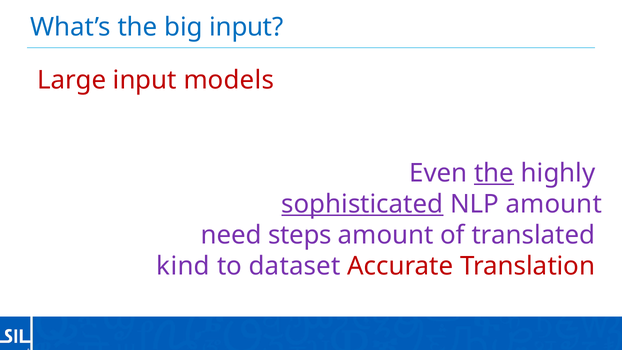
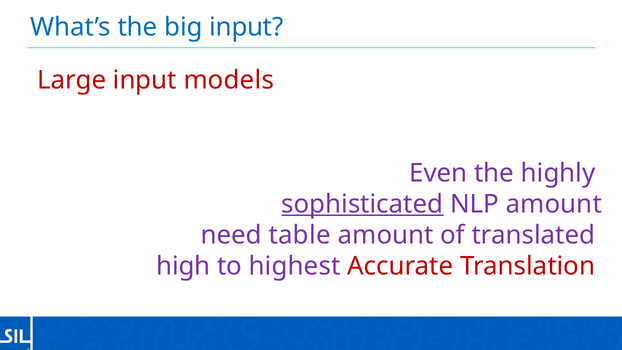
the at (494, 173) underline: present -> none
steps: steps -> table
kind: kind -> high
dataset: dataset -> highest
